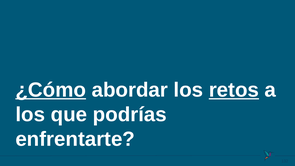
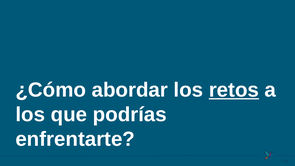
¿Cómo underline: present -> none
